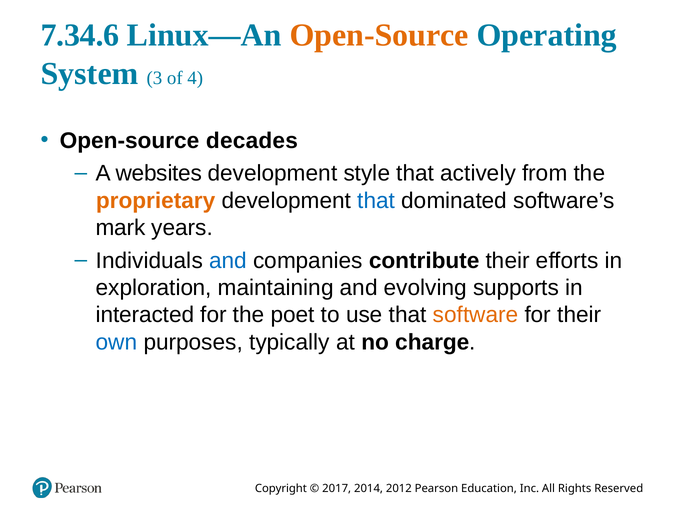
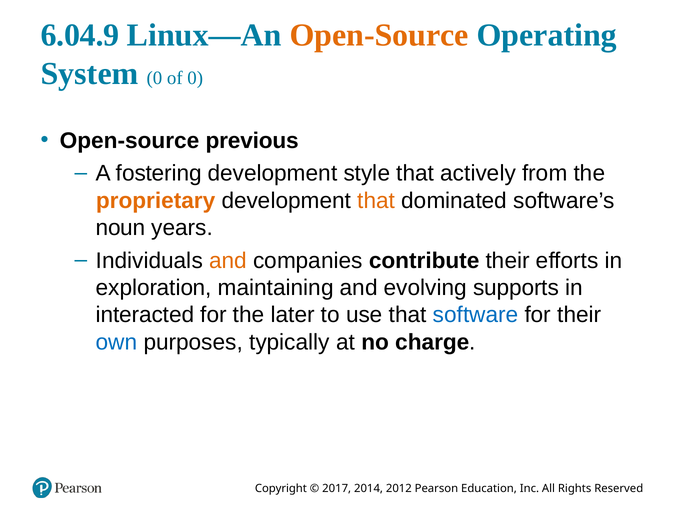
7.34.6: 7.34.6 -> 6.04.9
System 3: 3 -> 0
of 4: 4 -> 0
decades: decades -> previous
websites: websites -> fostering
that at (376, 201) colour: blue -> orange
mark: mark -> noun
and at (228, 261) colour: blue -> orange
poet: poet -> later
software colour: orange -> blue
